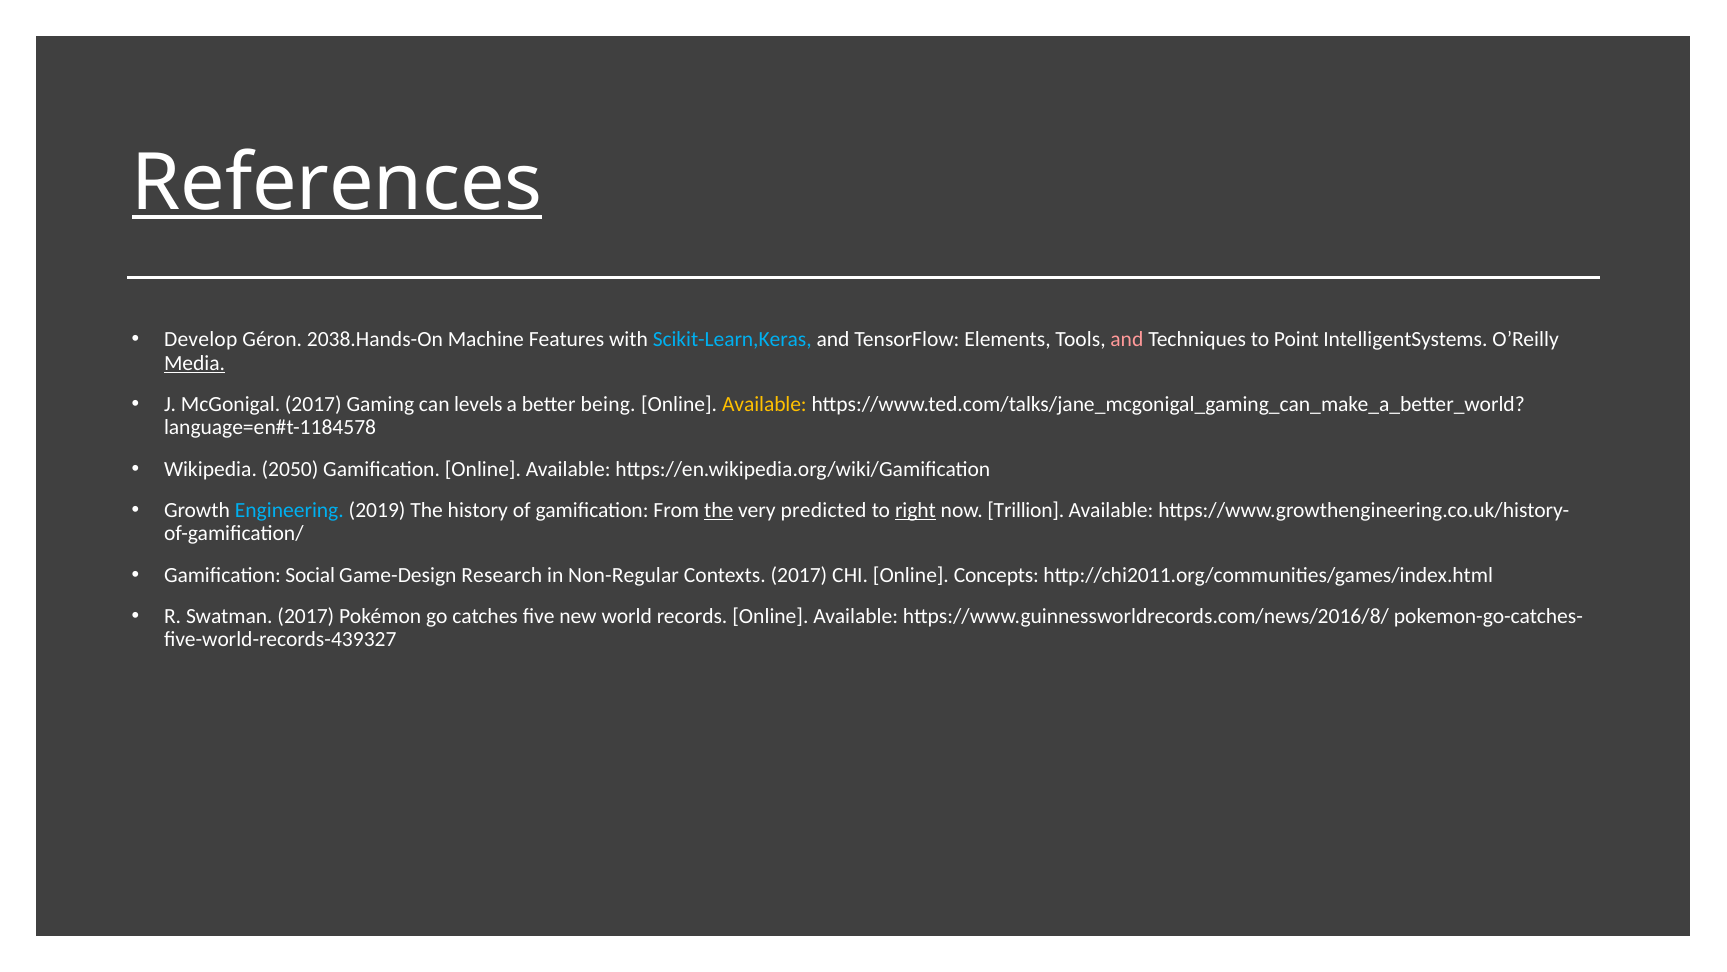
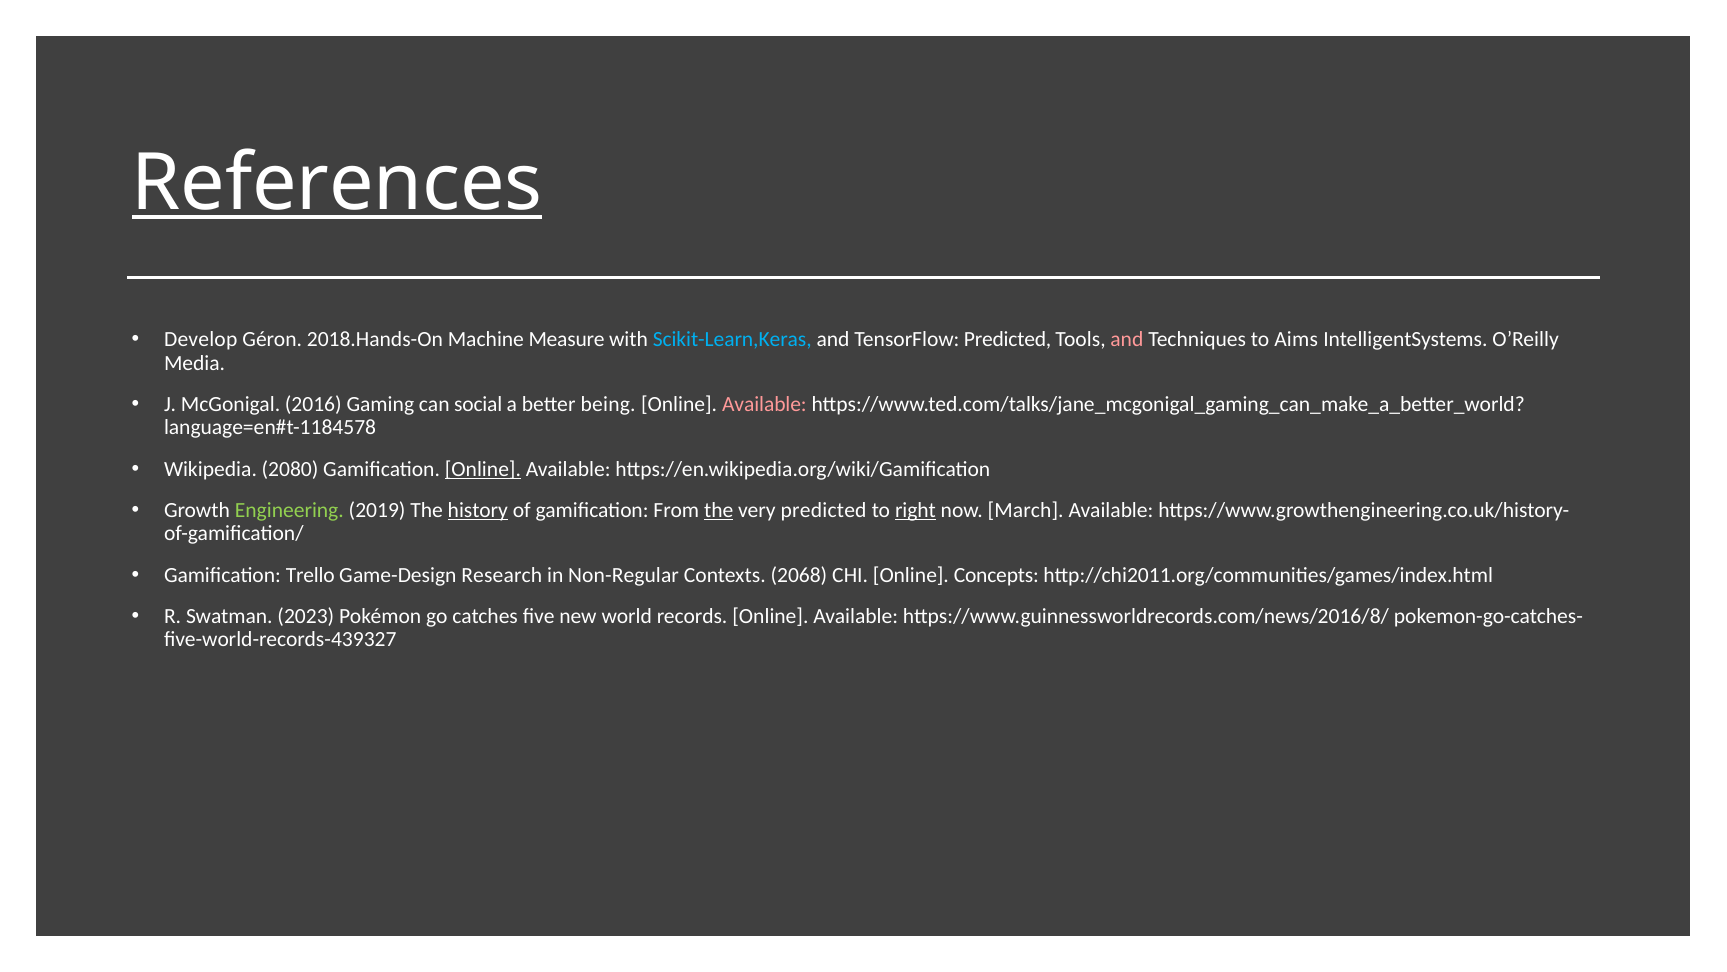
2038.Hands-On: 2038.Hands-On -> 2018.Hands-On
Features: Features -> Measure
TensorFlow Elements: Elements -> Predicted
Point: Point -> Aims
Media underline: present -> none
McGonigal 2017: 2017 -> 2016
levels: levels -> social
Available at (764, 404) colour: yellow -> pink
2050: 2050 -> 2080
Online at (483, 469) underline: none -> present
Engineering colour: light blue -> light green
history underline: none -> present
Trillion: Trillion -> March
Social: Social -> Trello
Contexts 2017: 2017 -> 2068
Swatman 2017: 2017 -> 2023
